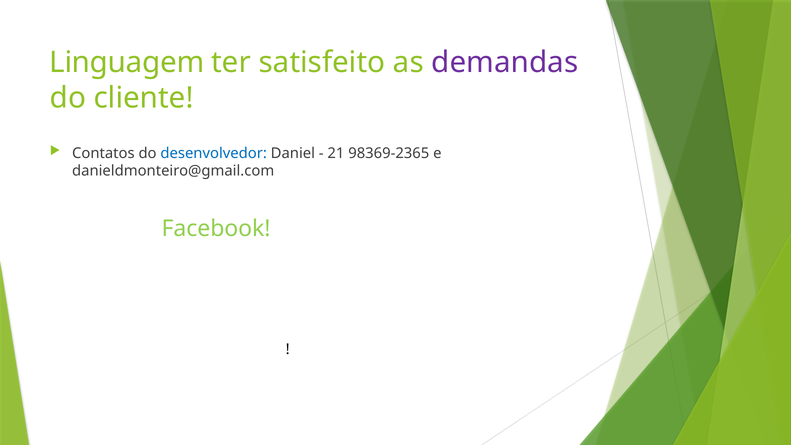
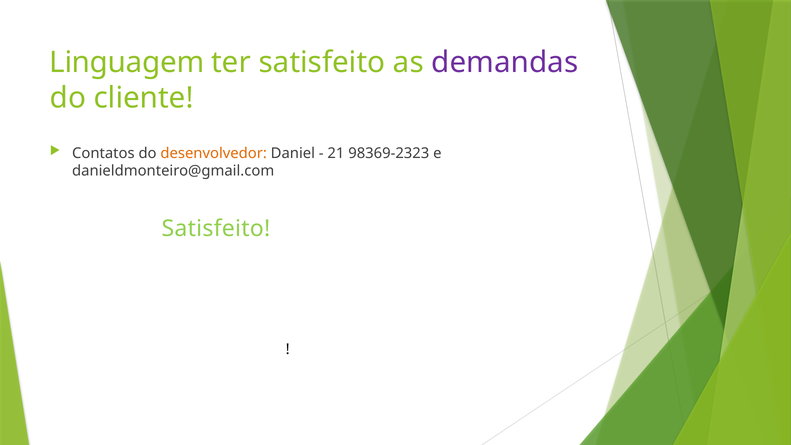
desenvolvedor colour: blue -> orange
98369-2365: 98369-2365 -> 98369-2323
Facebook at (216, 229): Facebook -> Satisfeito
